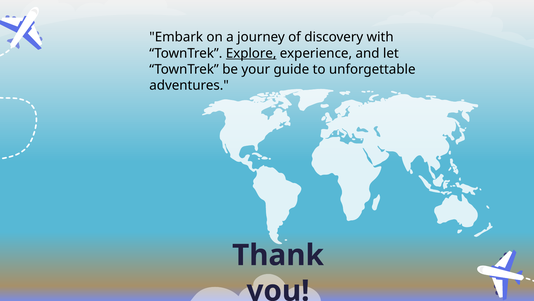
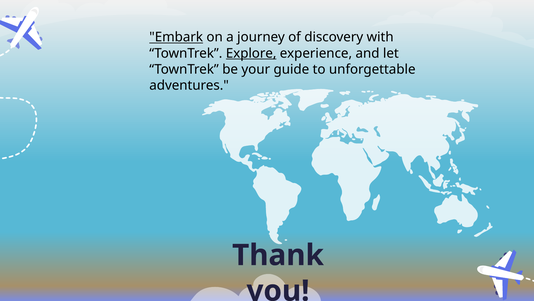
Embark underline: none -> present
